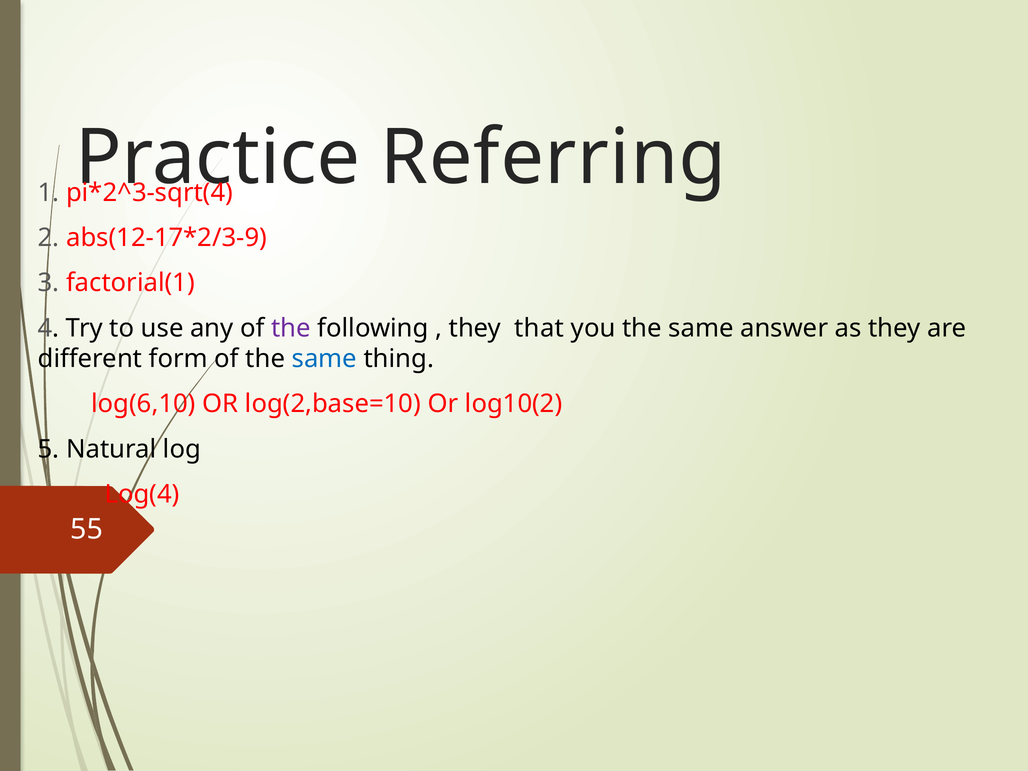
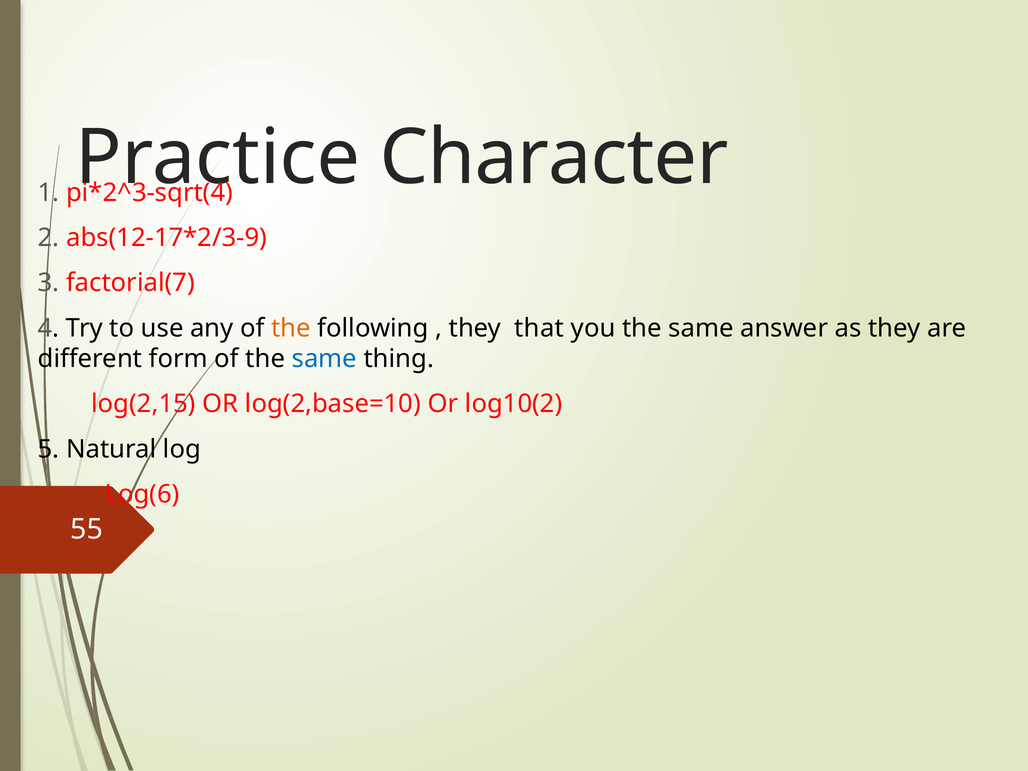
Referring: Referring -> Character
factorial(1: factorial(1 -> factorial(7
the at (291, 328) colour: purple -> orange
log(6,10: log(6,10 -> log(2,15
Log(4: Log(4 -> Log(6
